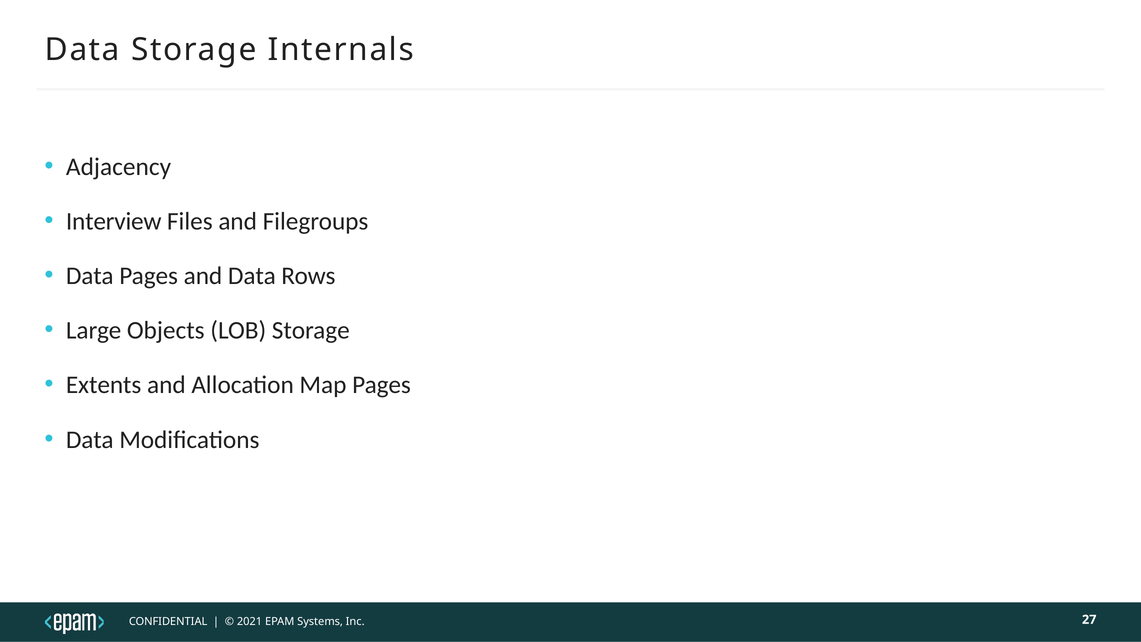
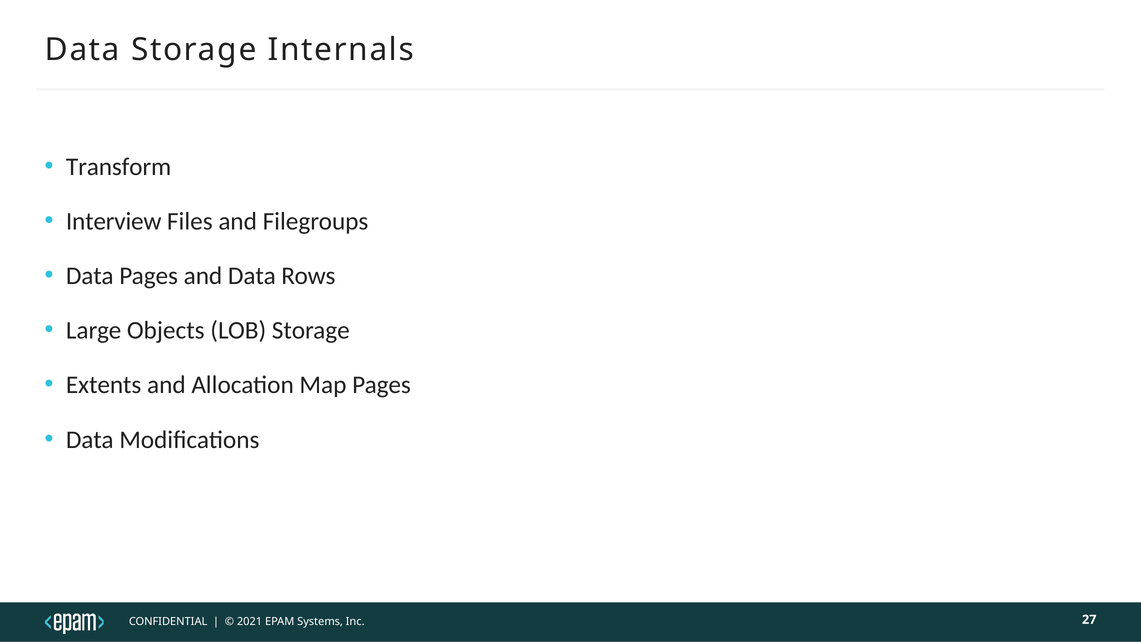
Adjacency: Adjacency -> Transform
